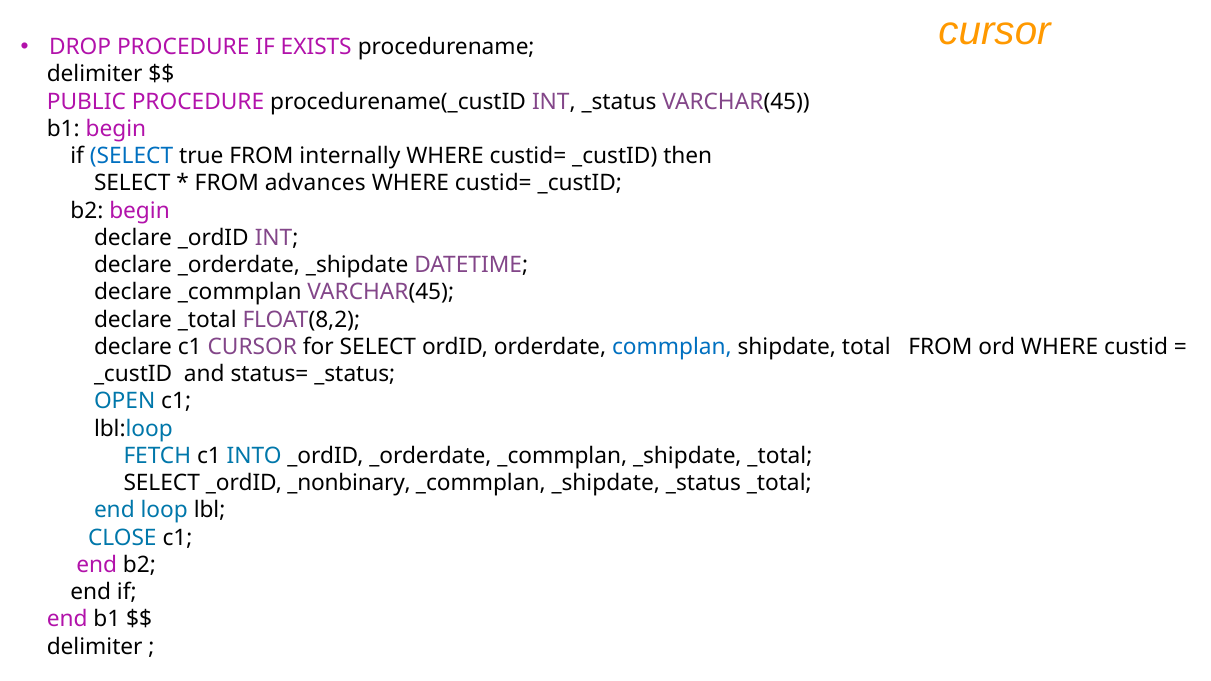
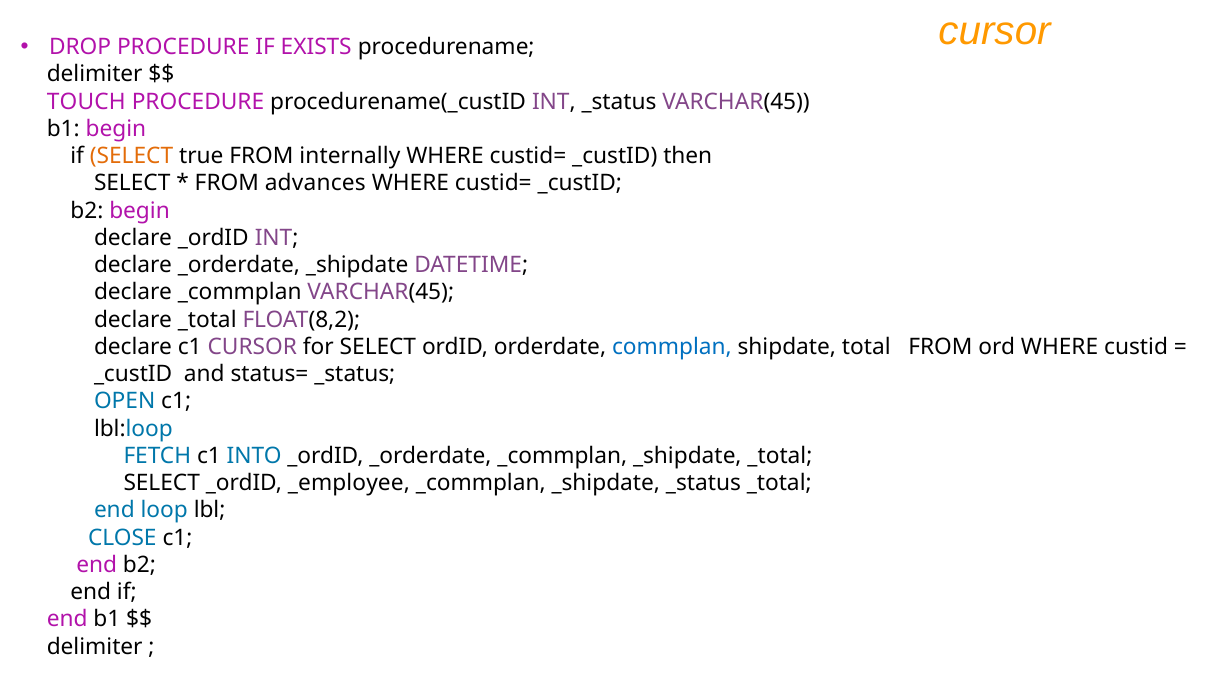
PUBLIC: PUBLIC -> TOUCH
SELECT at (132, 156) colour: blue -> orange
_nonbinary: _nonbinary -> _employee
